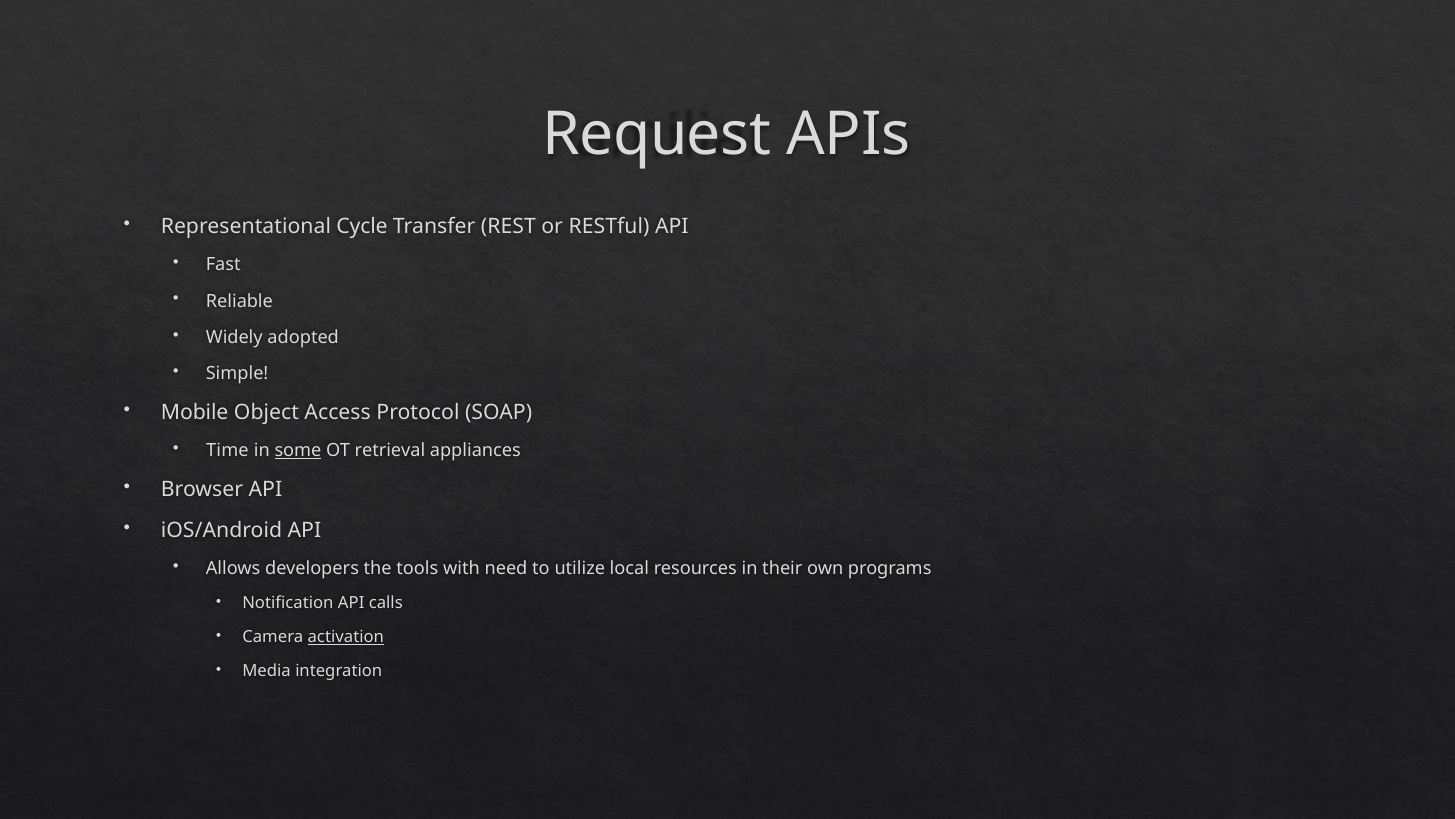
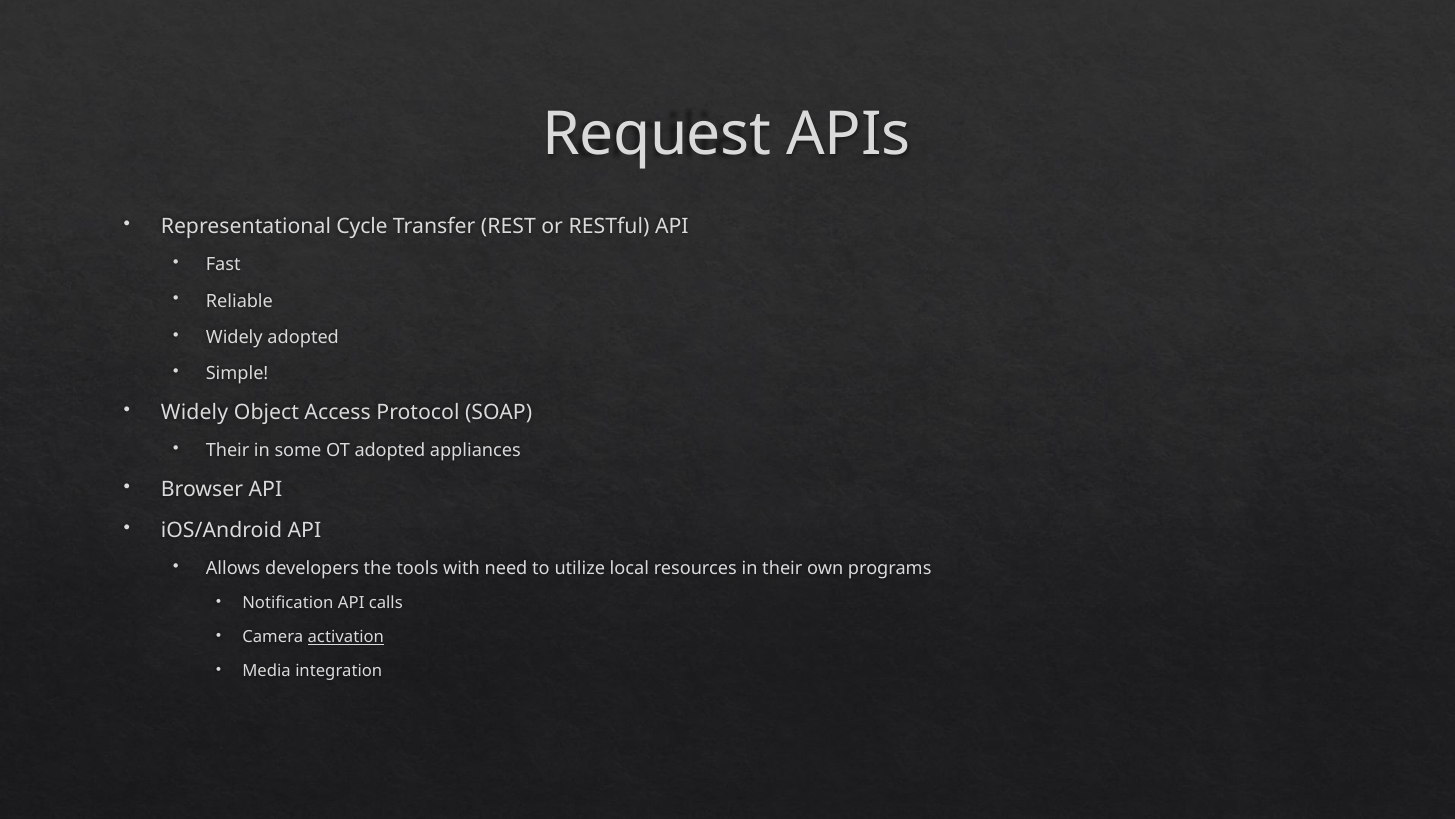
Mobile at (195, 413): Mobile -> Widely
Time at (227, 451): Time -> Their
some underline: present -> none
OT retrieval: retrieval -> adopted
